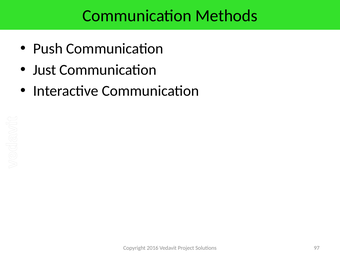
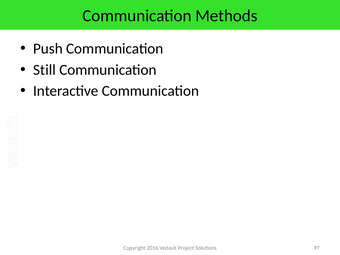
Just: Just -> Still
